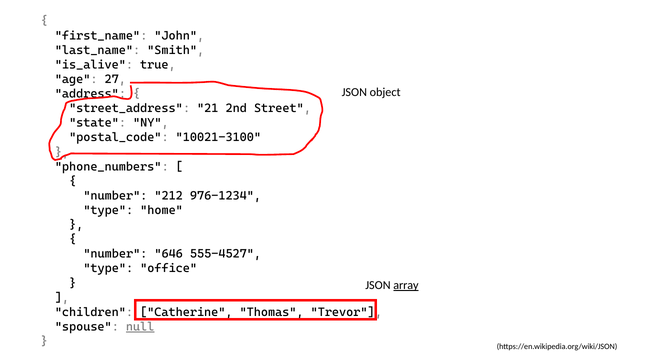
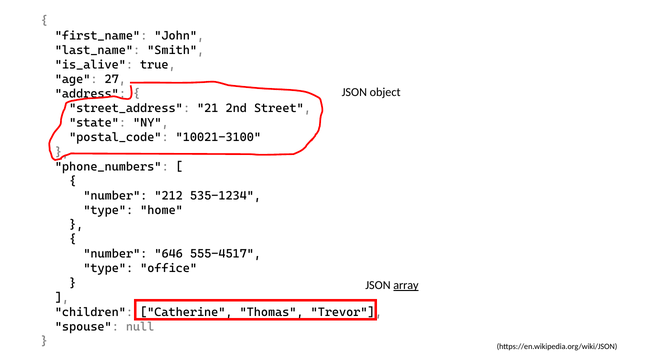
976-1234: 976-1234 -> 535-1234
555-4527: 555-4527 -> 555-4517
null underline: present -> none
